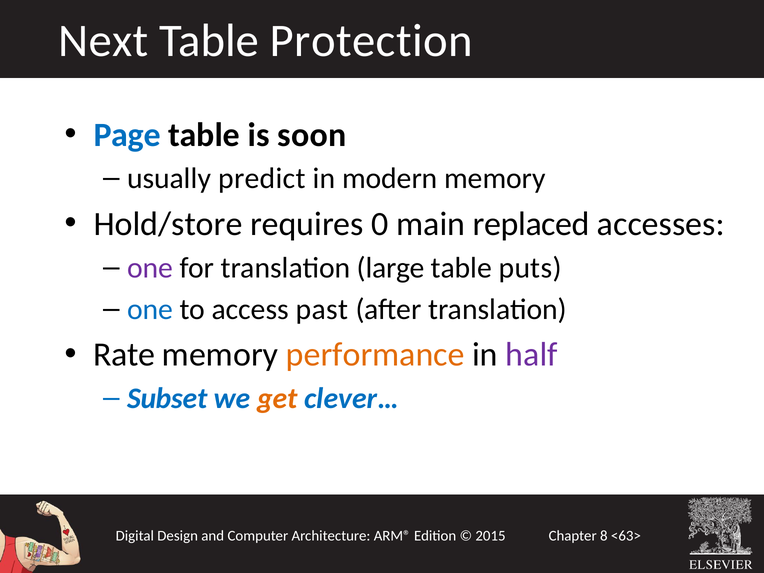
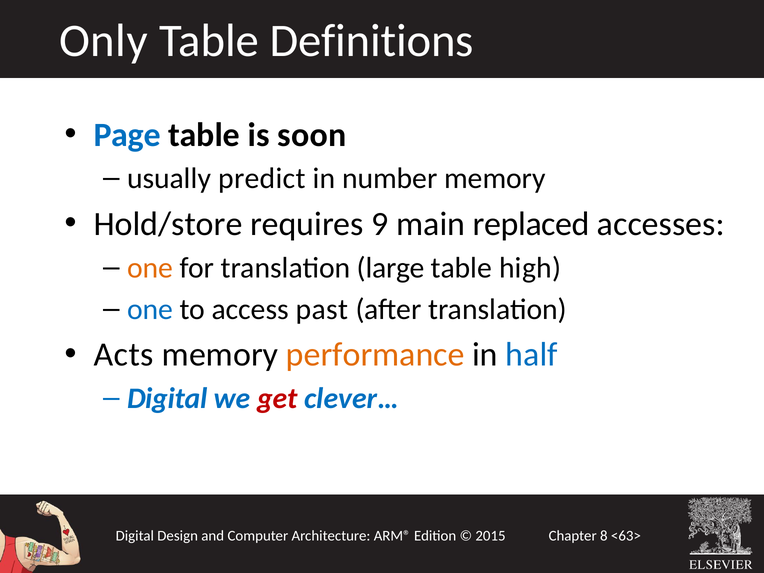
Next: Next -> Only
Protection: Protection -> Definitions
modern: modern -> number
0: 0 -> 9
one at (150, 268) colour: purple -> orange
puts: puts -> high
Rate: Rate -> Acts
half colour: purple -> blue
Subset at (167, 399): Subset -> Digital
get colour: orange -> red
